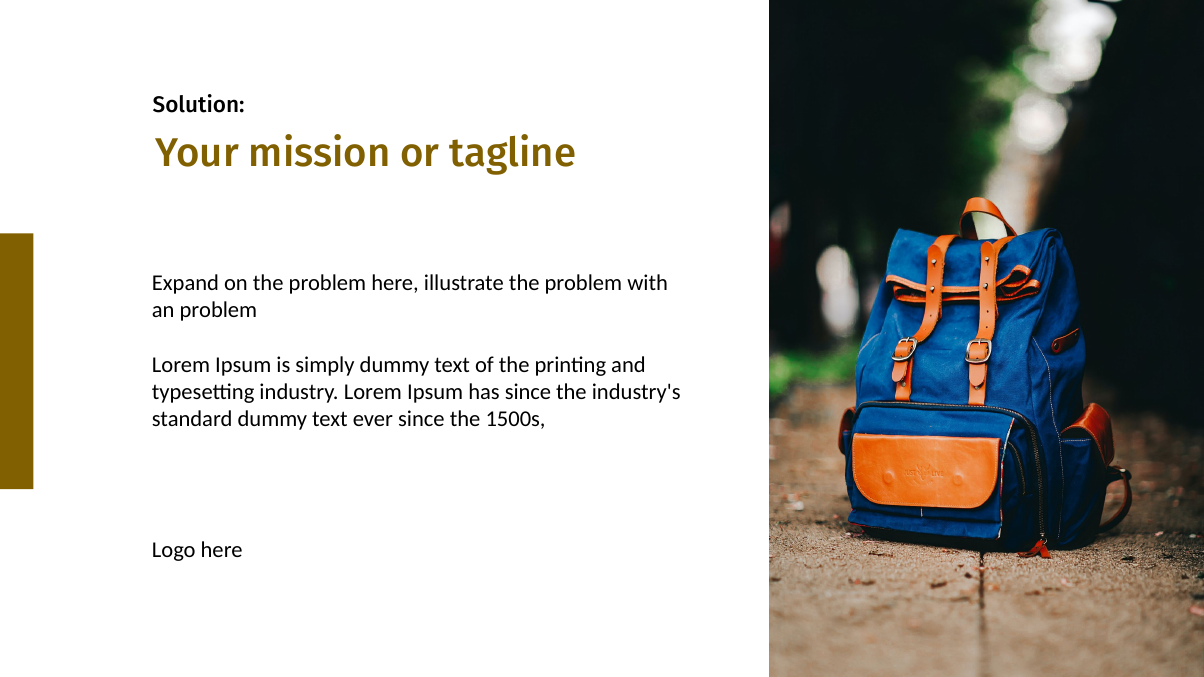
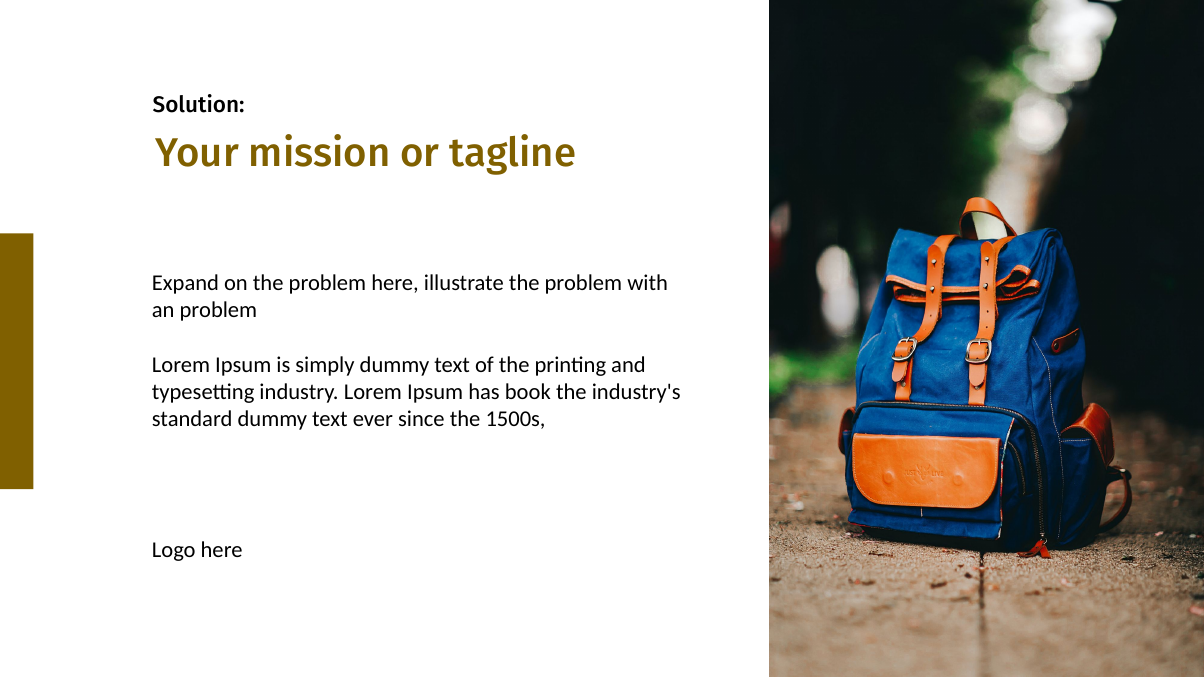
has since: since -> book
